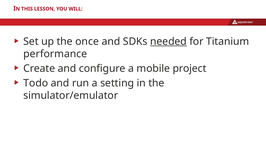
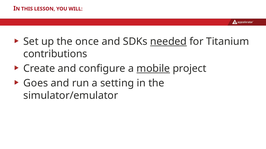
performance: performance -> contributions
mobile underline: none -> present
Todo: Todo -> Goes
